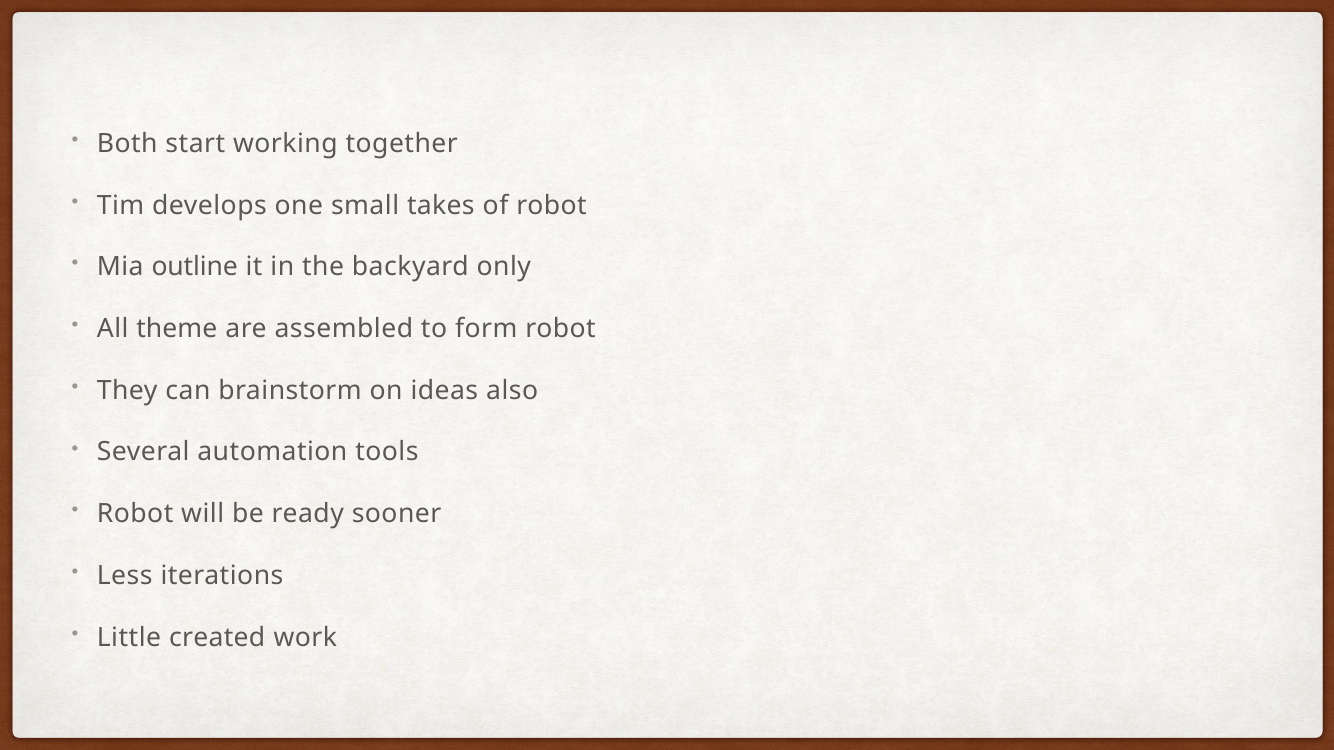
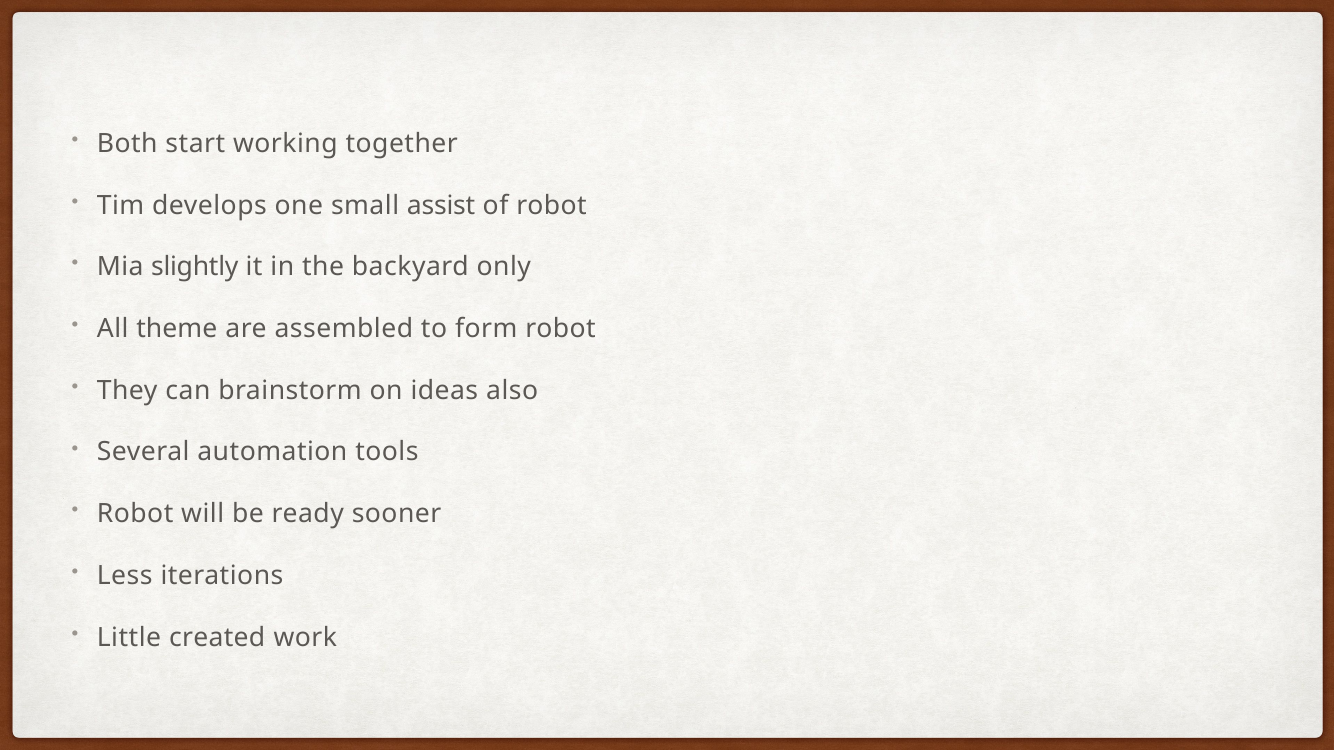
takes: takes -> assist
outline: outline -> slightly
